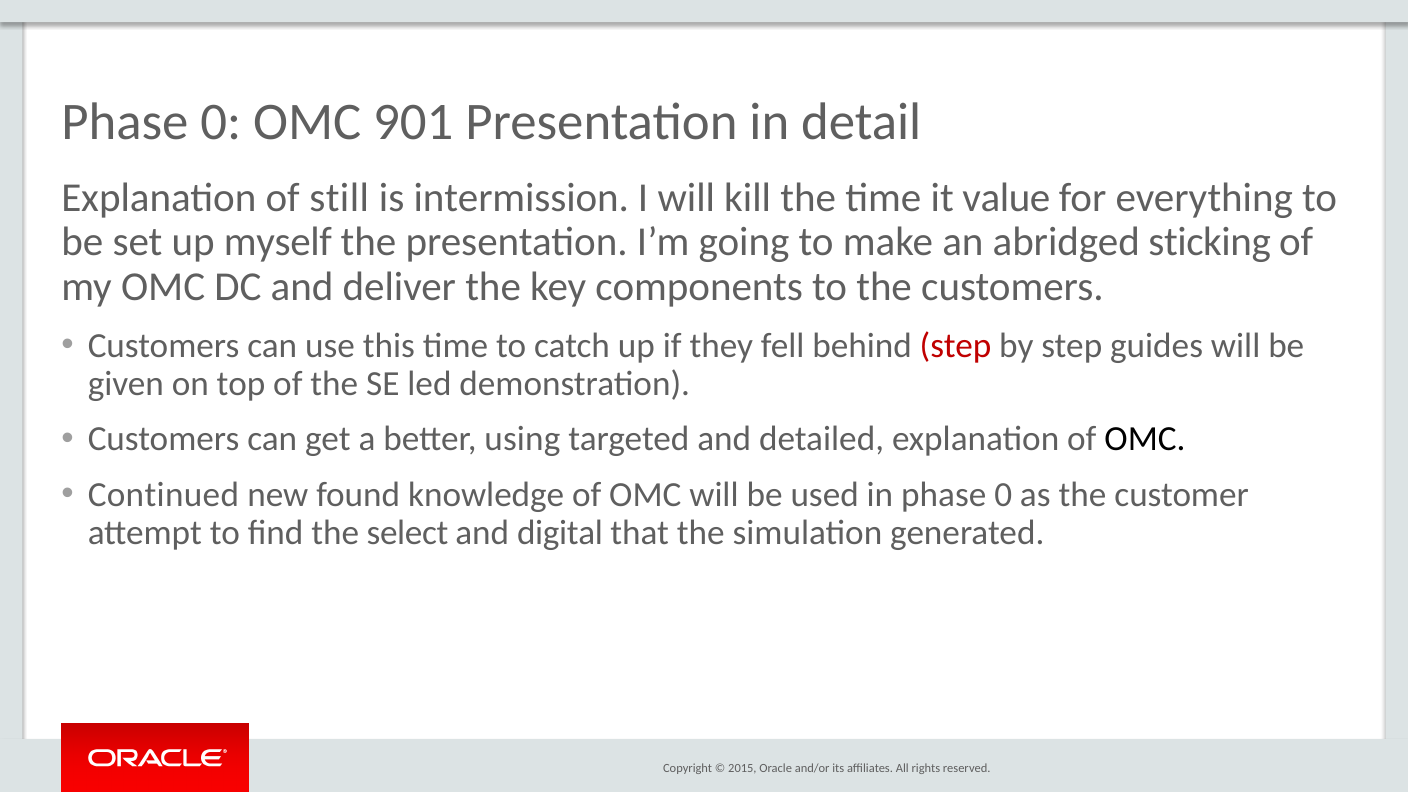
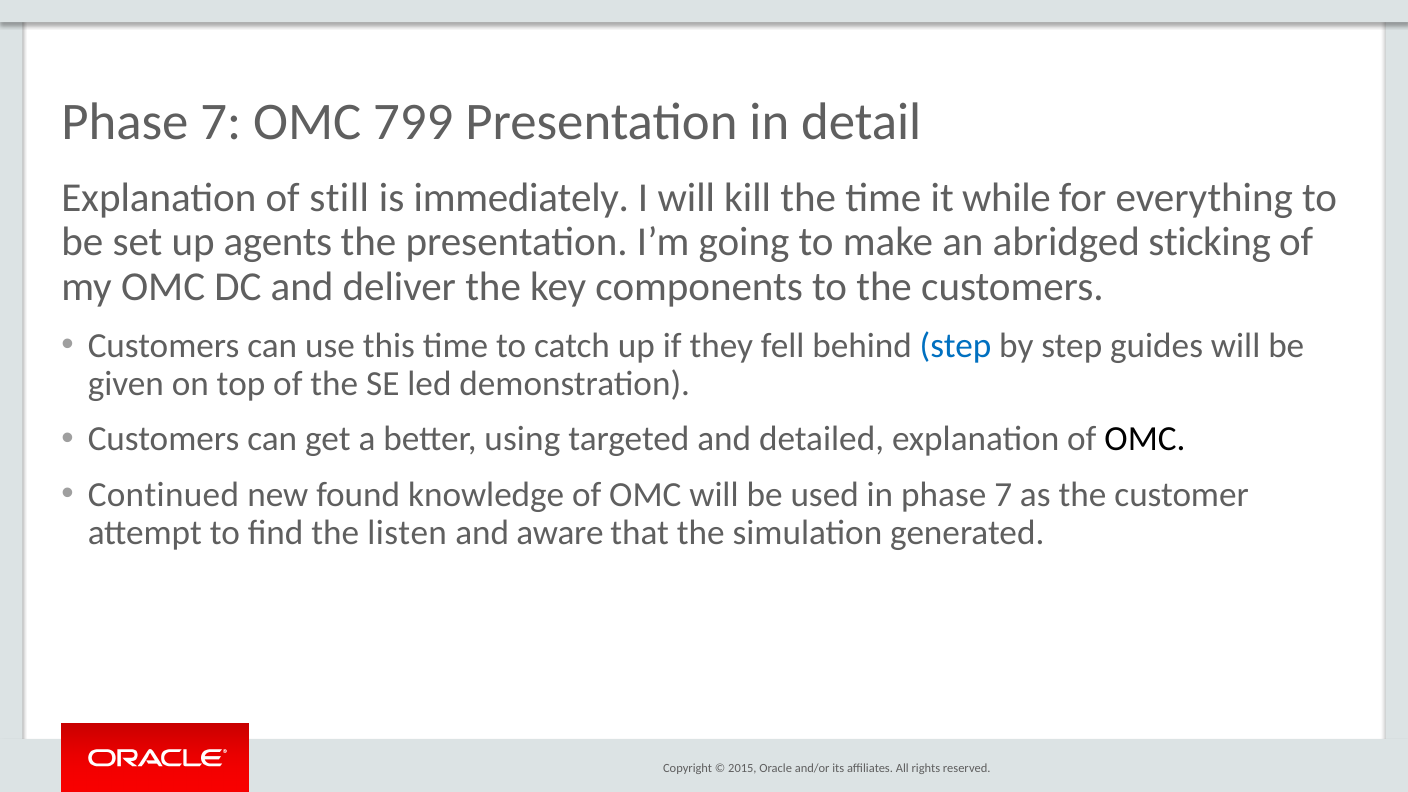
0 at (221, 122): 0 -> 7
901: 901 -> 799
intermission: intermission -> immediately
value: value -> while
myself: myself -> agents
step at (956, 345) colour: red -> blue
in phase 0: 0 -> 7
select: select -> listen
digital: digital -> aware
